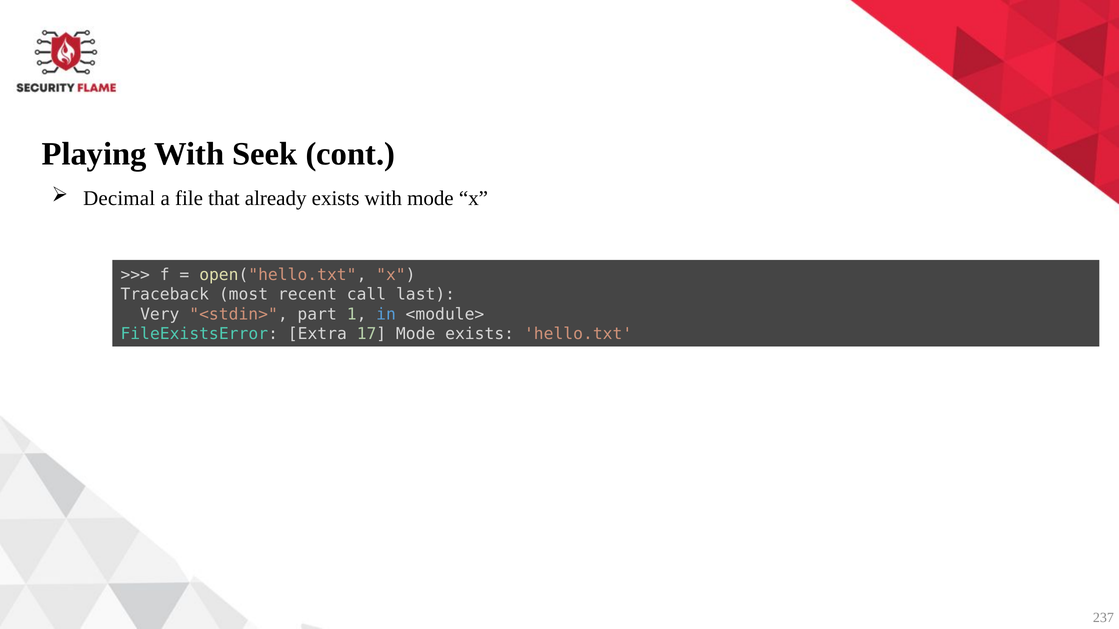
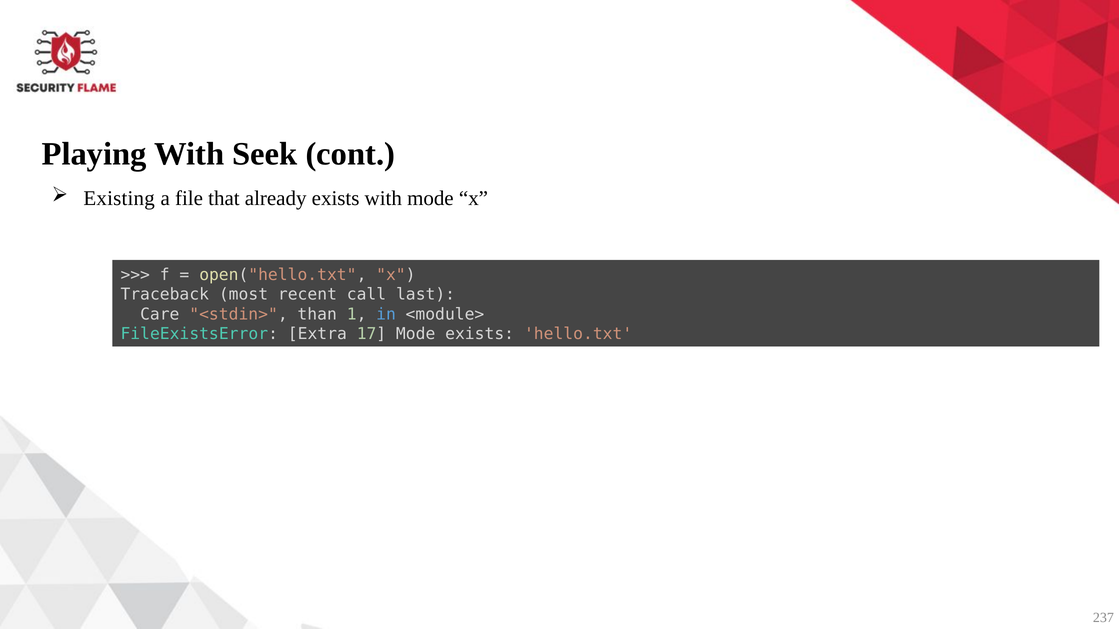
Decimal: Decimal -> Existing
Very: Very -> Care
part: part -> than
